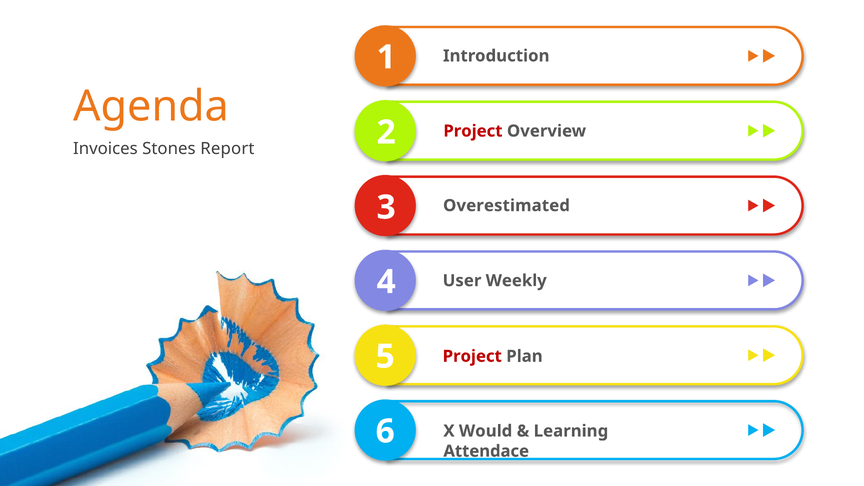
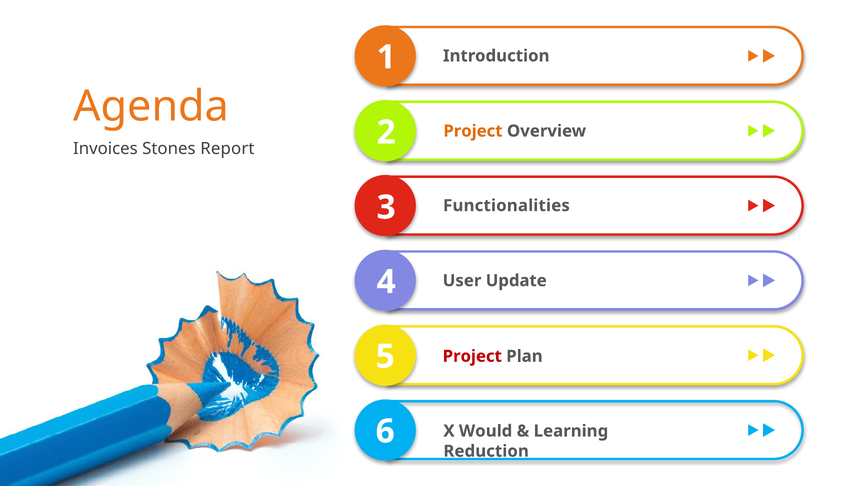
Project at (473, 131) colour: red -> orange
Overestimated: Overestimated -> Functionalities
Weekly: Weekly -> Update
Attendace: Attendace -> Reduction
